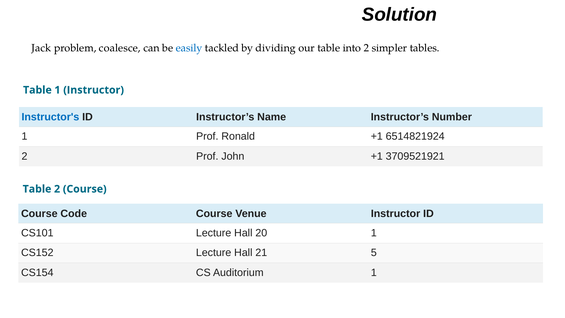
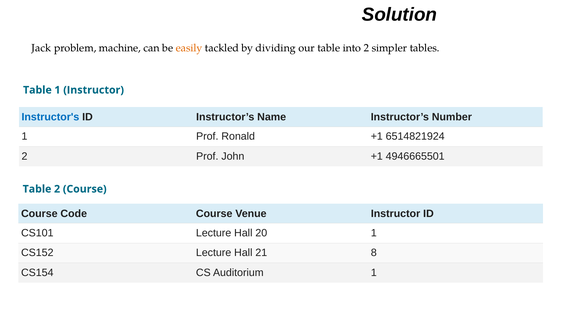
coalesce: coalesce -> machine
easily colour: blue -> orange
3709521921: 3709521921 -> 4946665501
5: 5 -> 8
